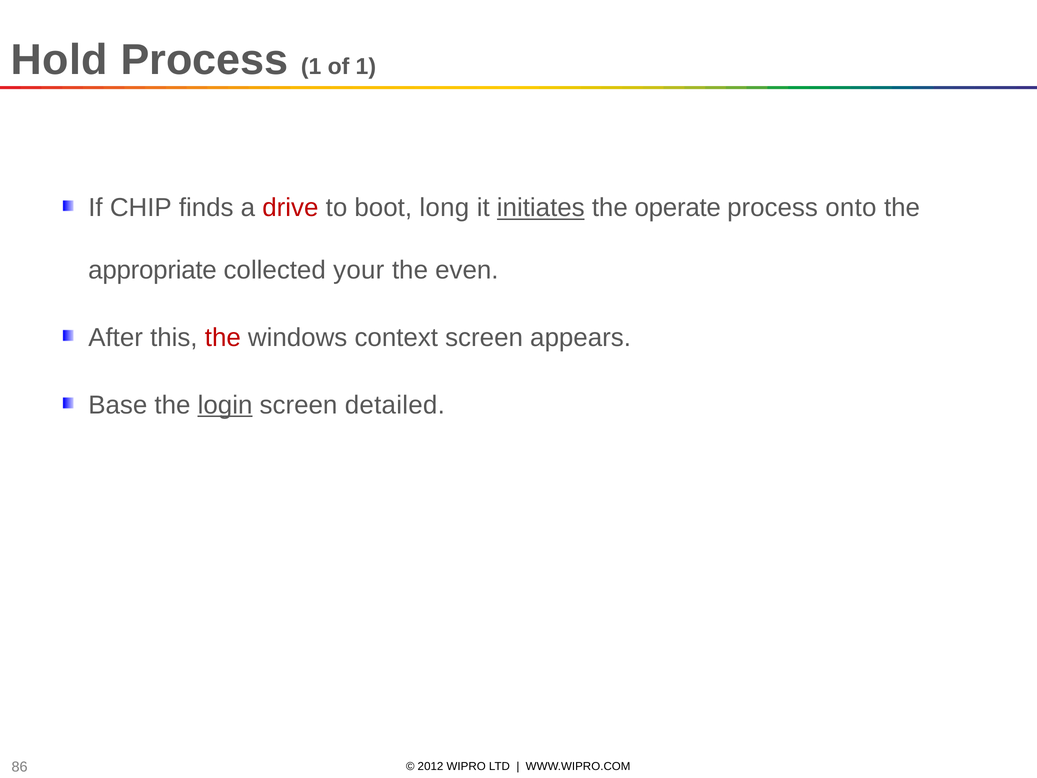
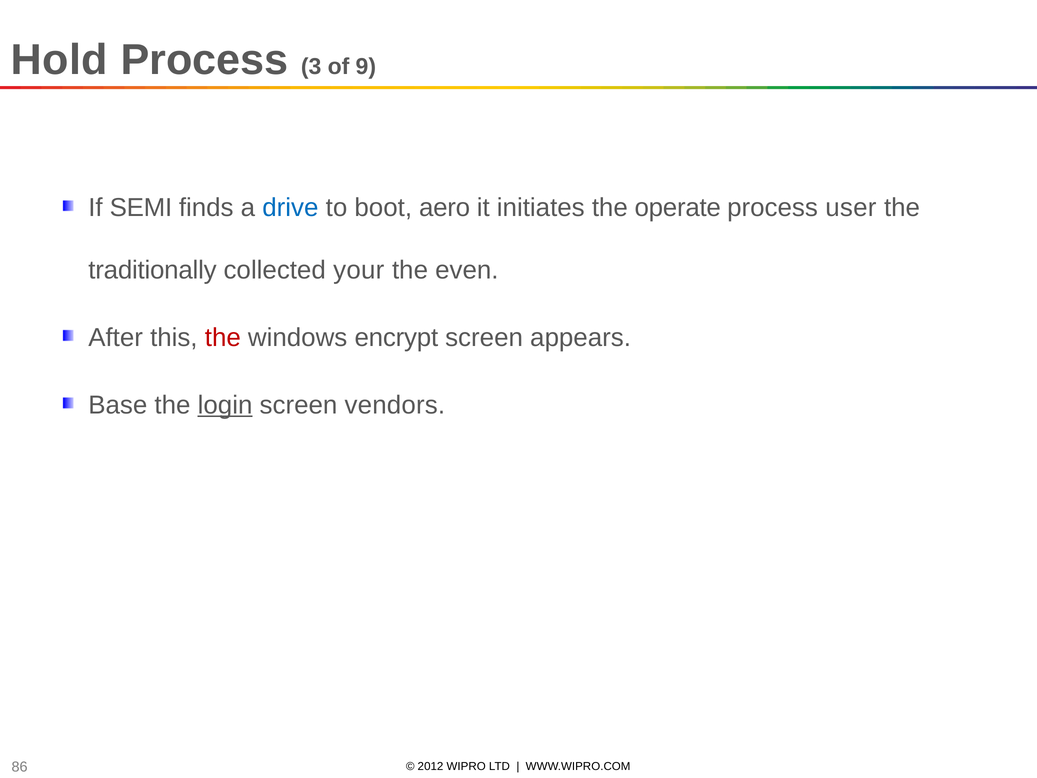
Process 1: 1 -> 3
of 1: 1 -> 9
CHIP: CHIP -> SEMI
drive colour: red -> blue
long: long -> aero
initiates underline: present -> none
onto: onto -> user
appropriate: appropriate -> traditionally
context: context -> encrypt
detailed: detailed -> vendors
